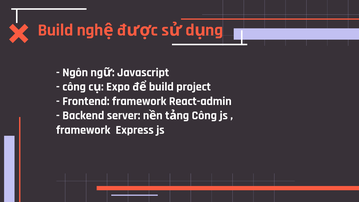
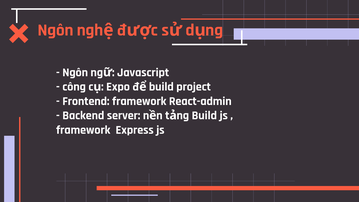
Build at (55, 30): Build -> Ngôn
Công at (204, 115): Công -> Build
